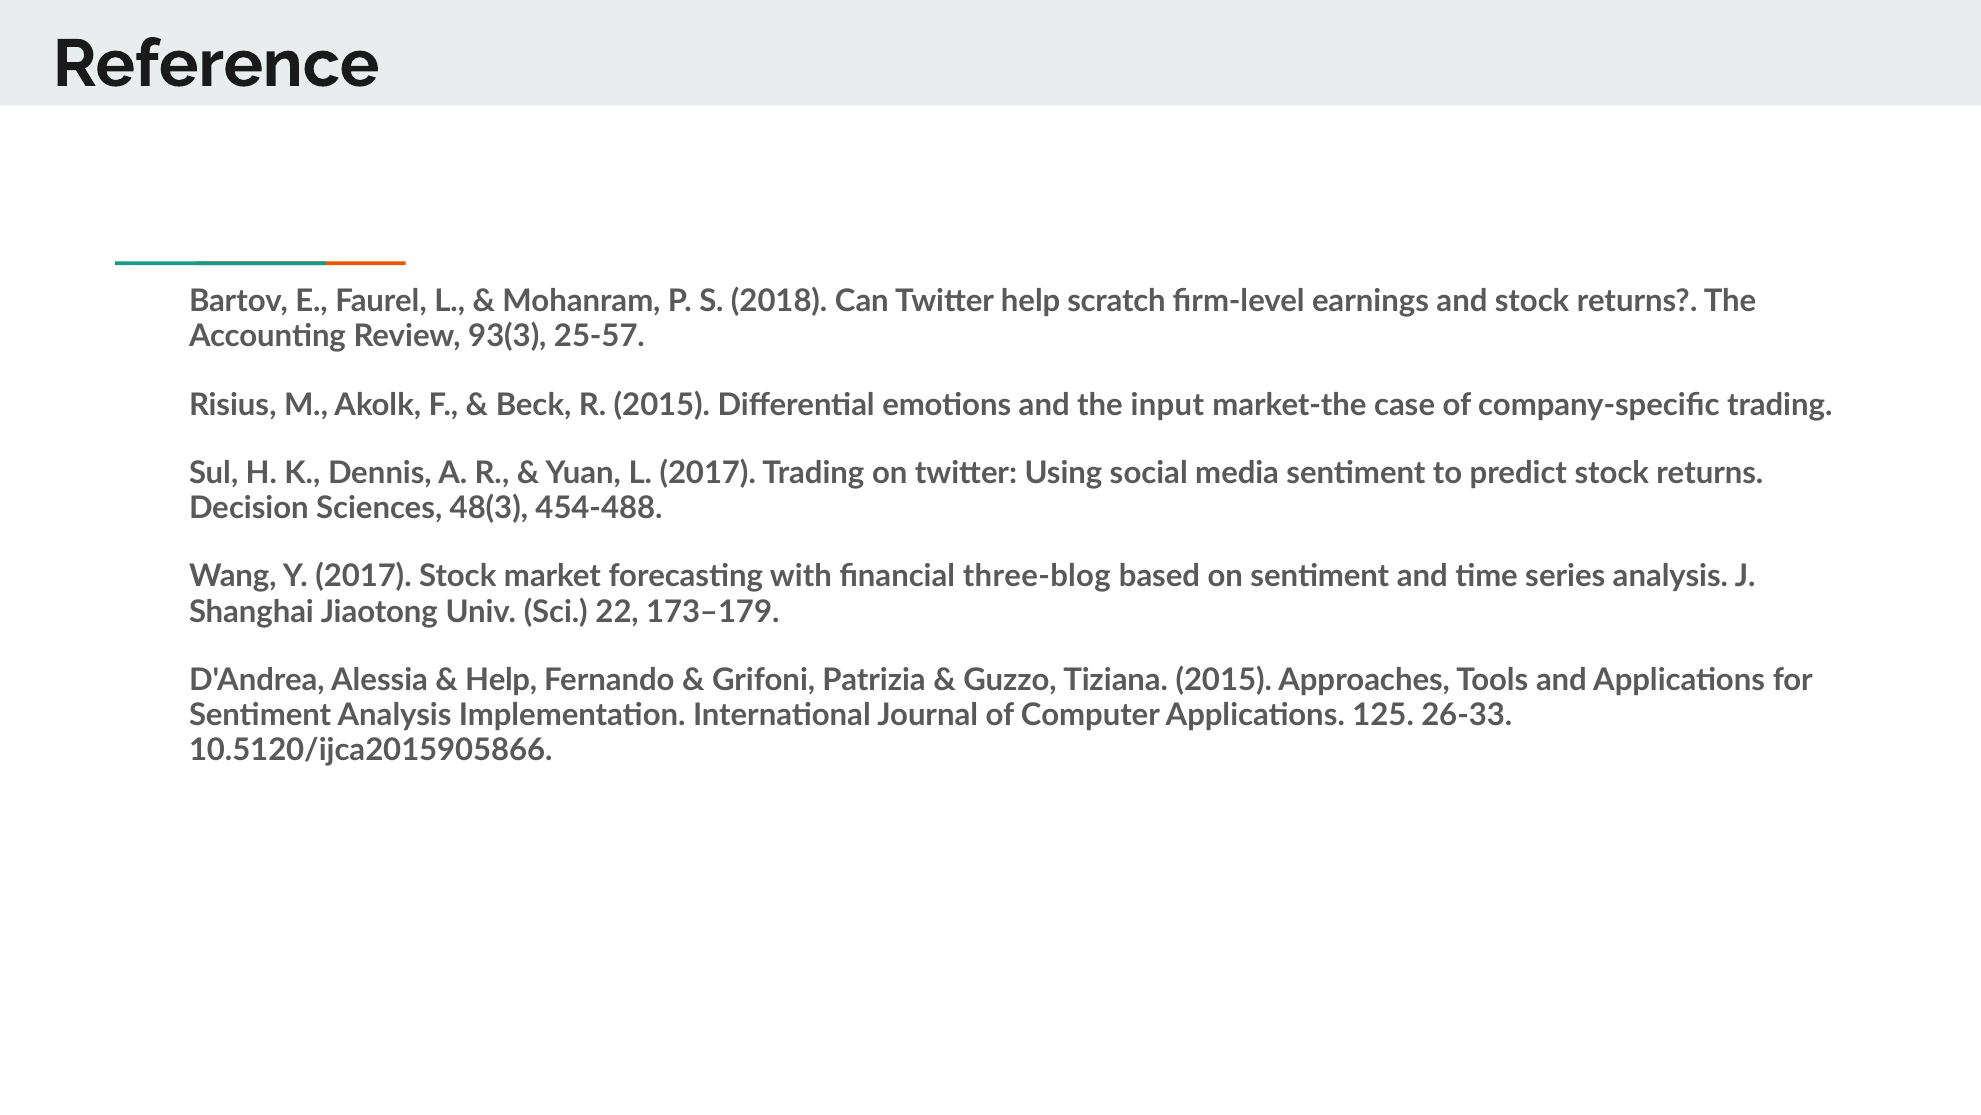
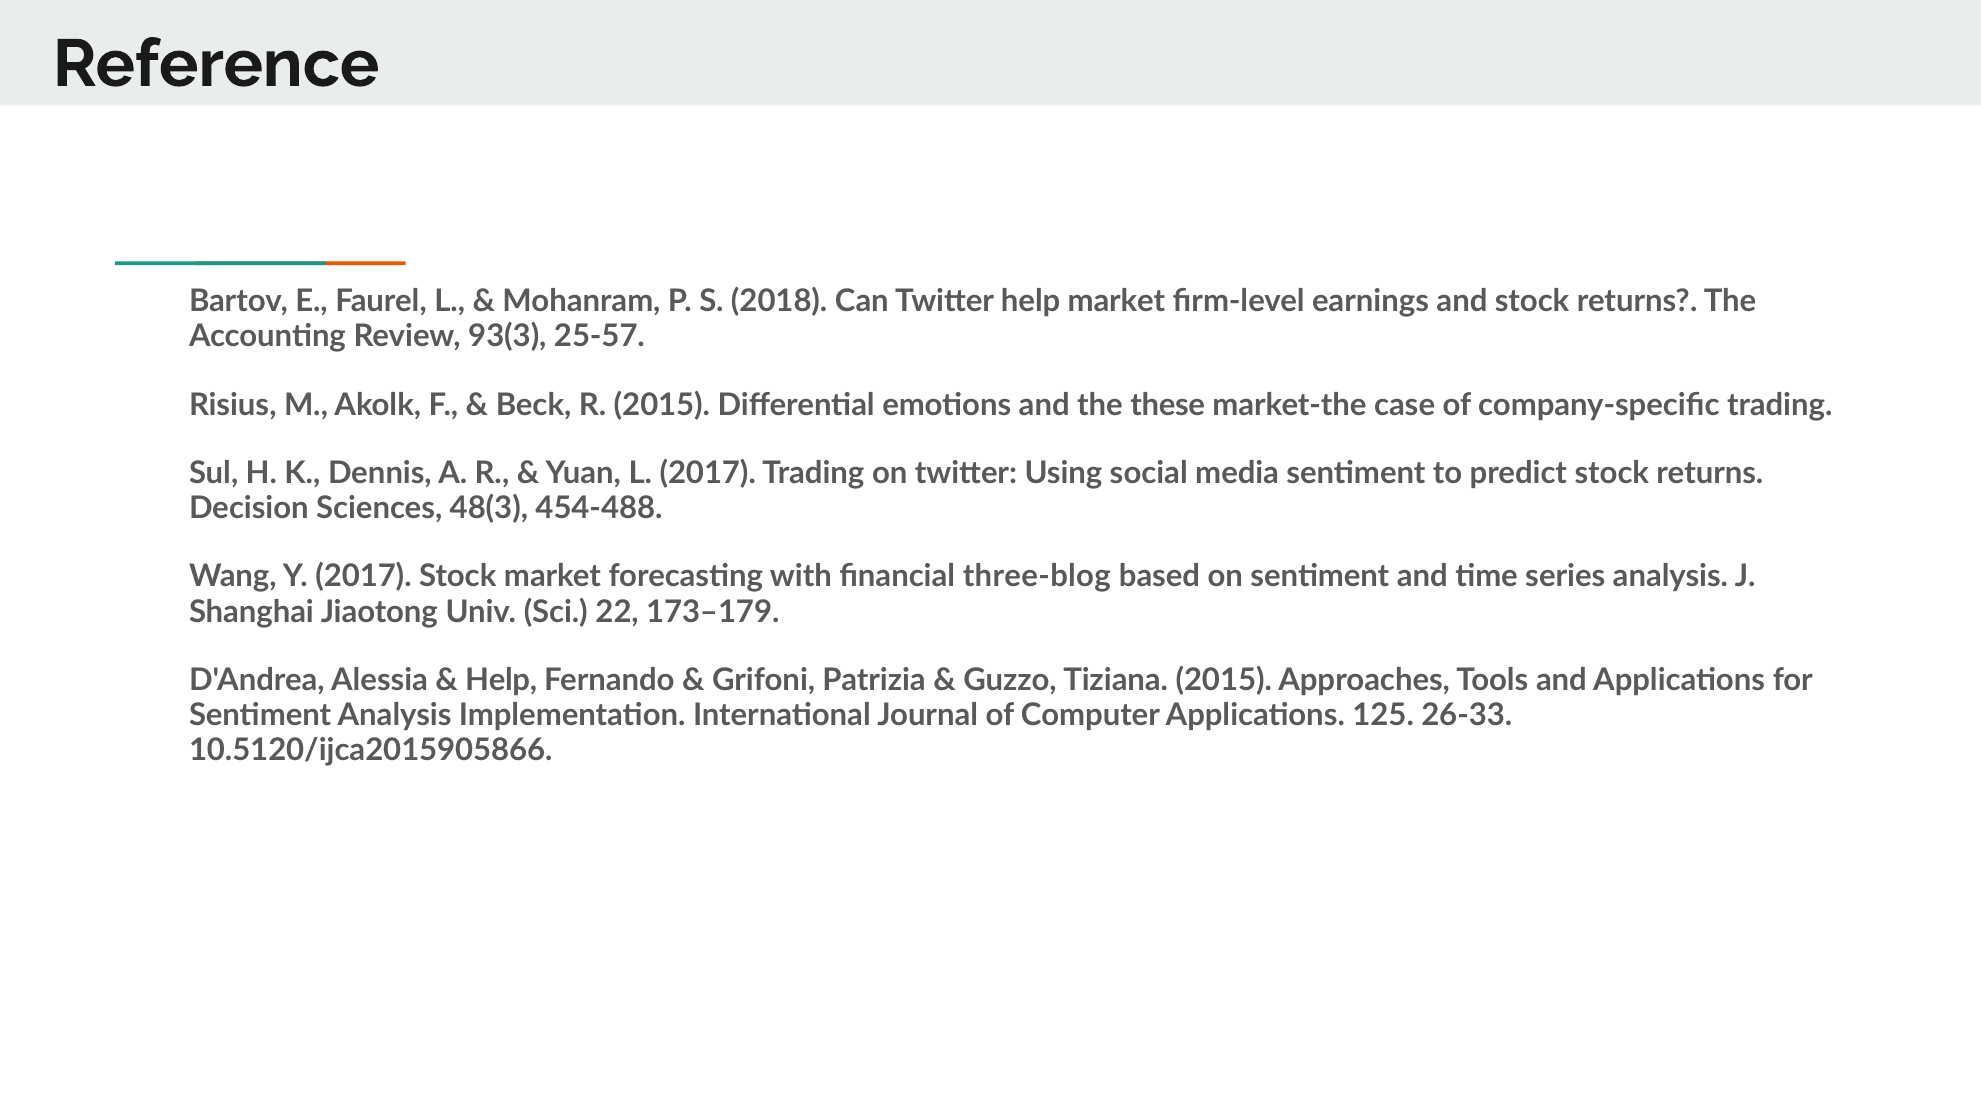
help scratch: scratch -> market
input: input -> these
